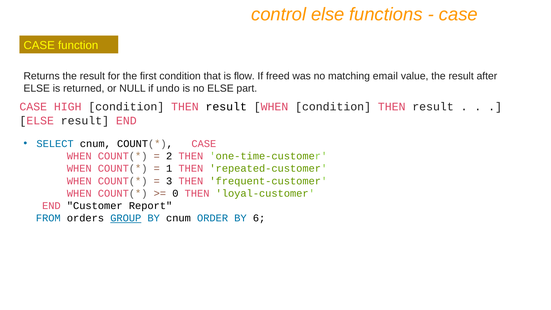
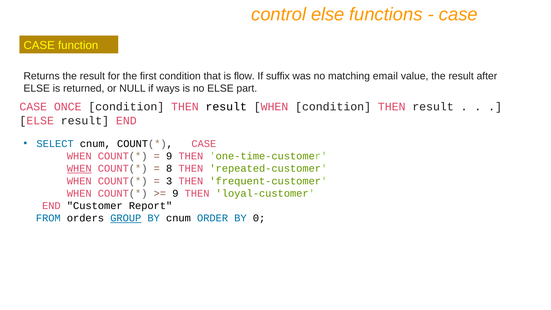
freed: freed -> suffix
undo: undo -> ways
HIGH: HIGH -> ONCE
2 at (169, 156): 2 -> 9
WHEN at (79, 168) underline: none -> present
1: 1 -> 8
0 at (175, 193): 0 -> 9
6: 6 -> 0
